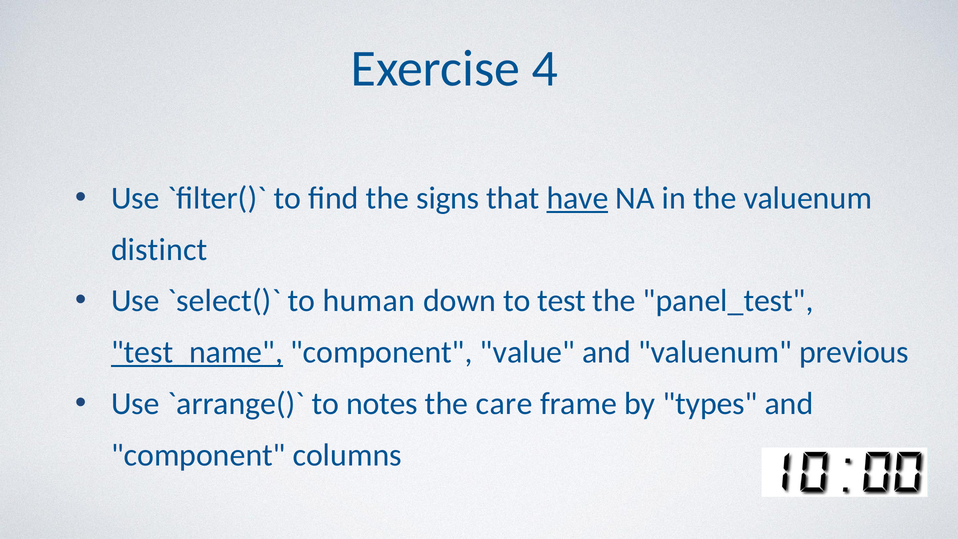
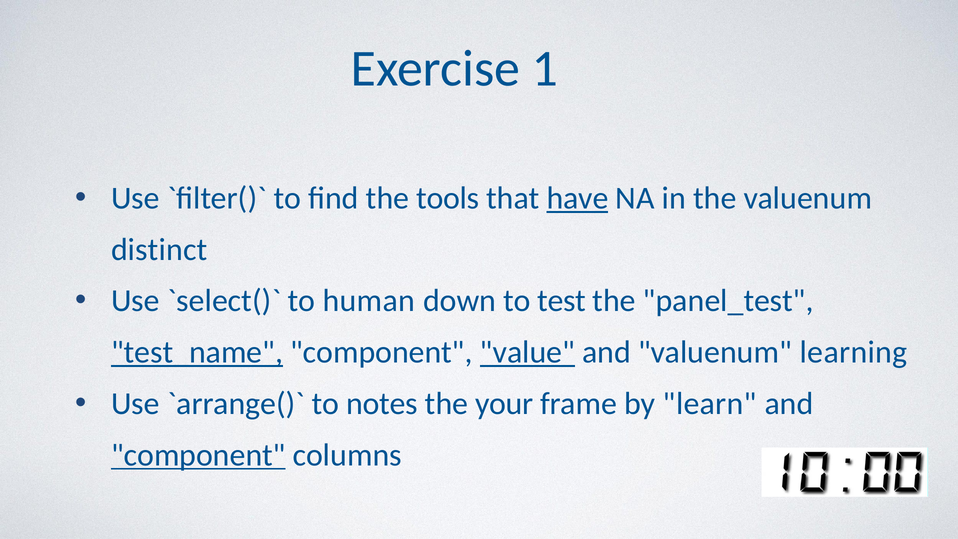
4: 4 -> 1
signs: signs -> tools
value underline: none -> present
previous: previous -> learning
care: care -> your
types: types -> learn
component at (198, 455) underline: none -> present
